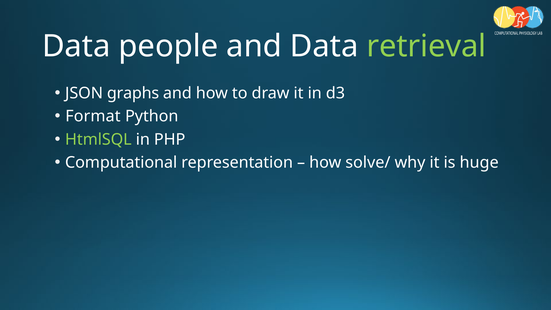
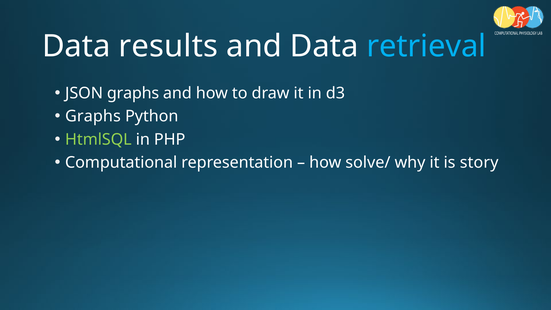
people: people -> results
retrieval colour: light green -> light blue
Format at (93, 116): Format -> Graphs
huge: huge -> story
